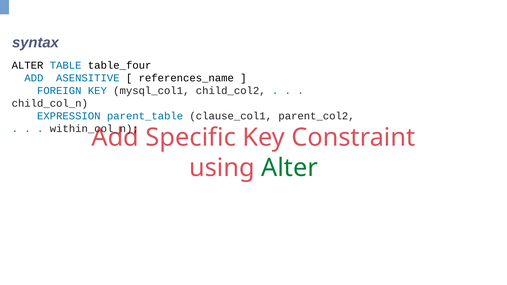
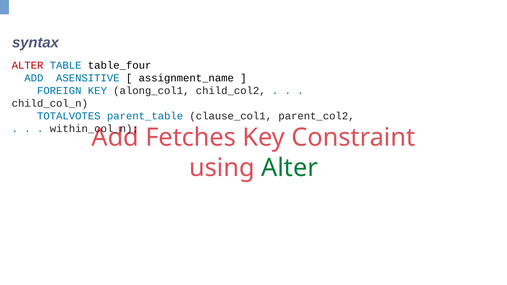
ALTER at (28, 65) colour: black -> red
references_name: references_name -> assignment_name
mysql_col1: mysql_col1 -> along_col1
EXPRESSION: EXPRESSION -> TOTALVOTES
Specific: Specific -> Fetches
